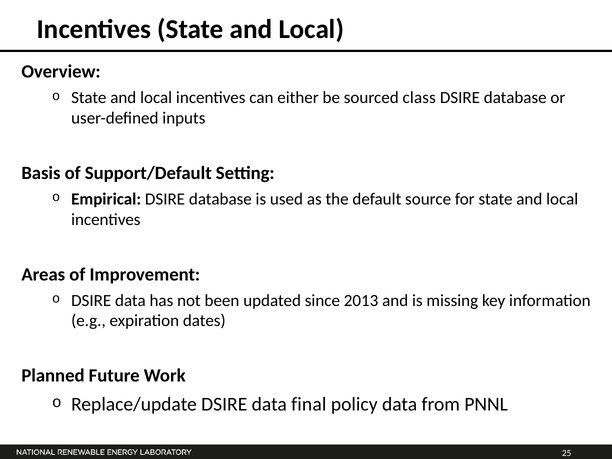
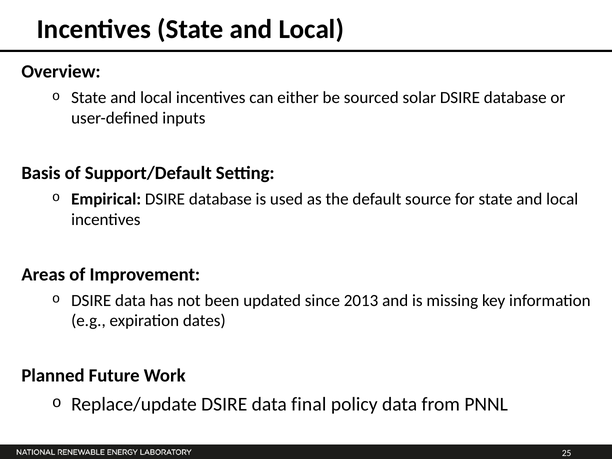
class: class -> solar
